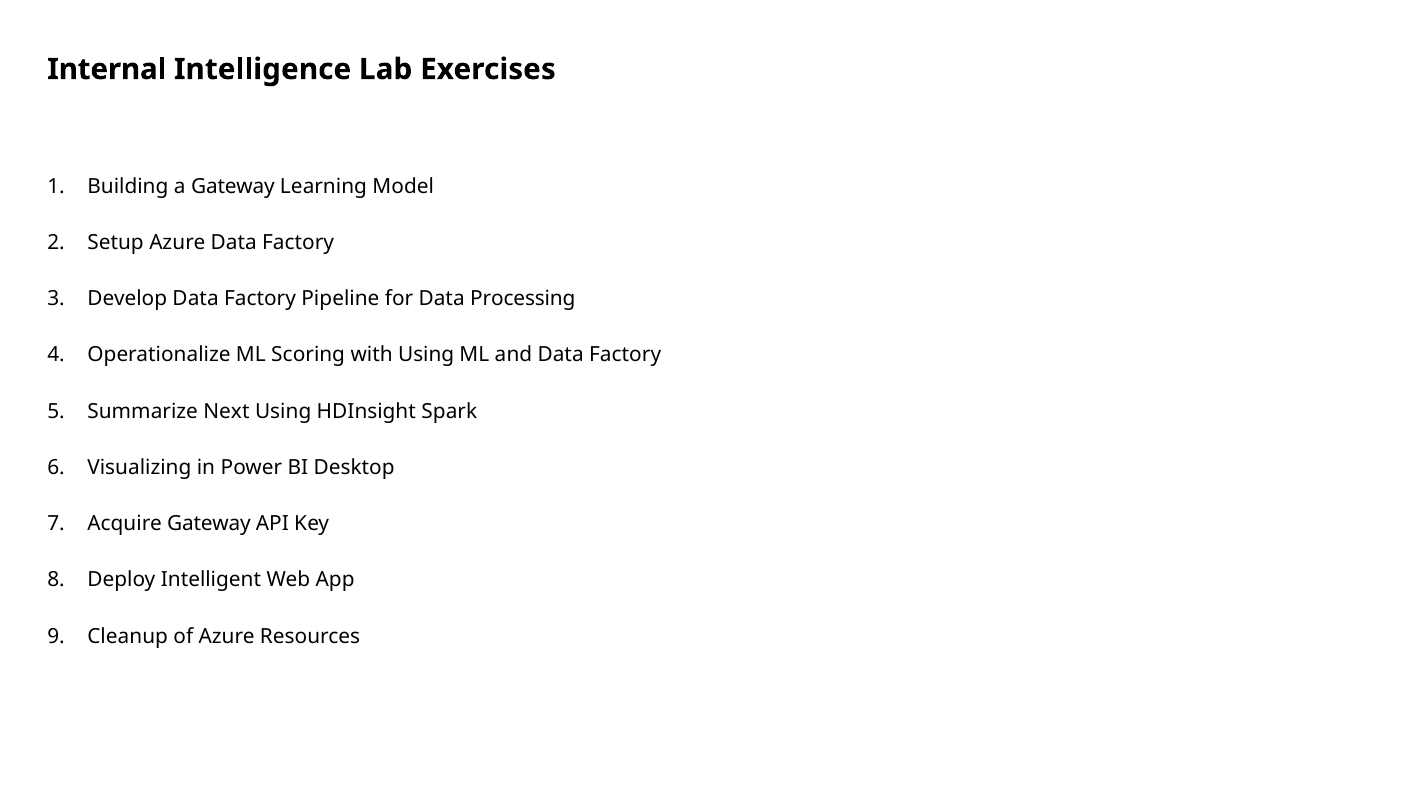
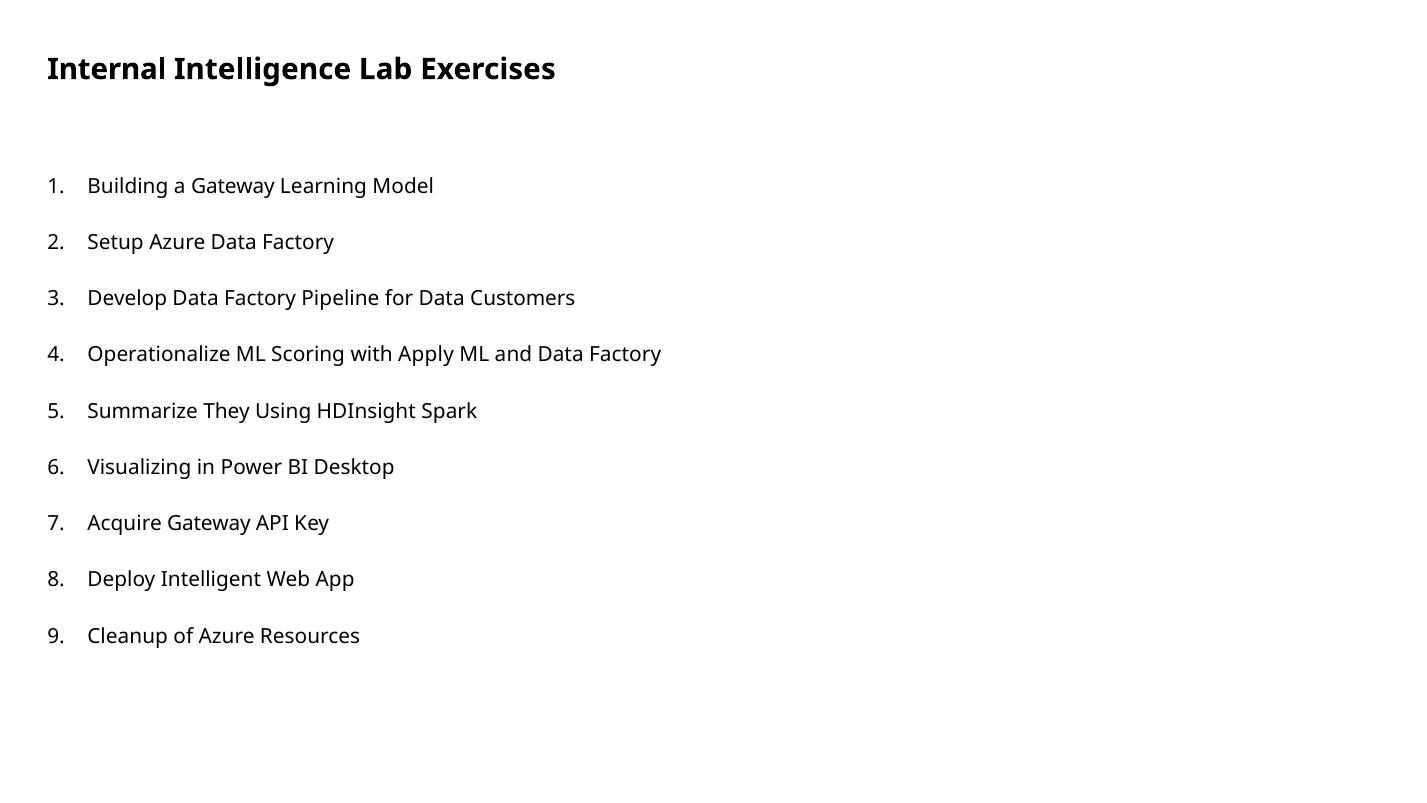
Processing: Processing -> Customers
with Using: Using -> Apply
Next: Next -> They
